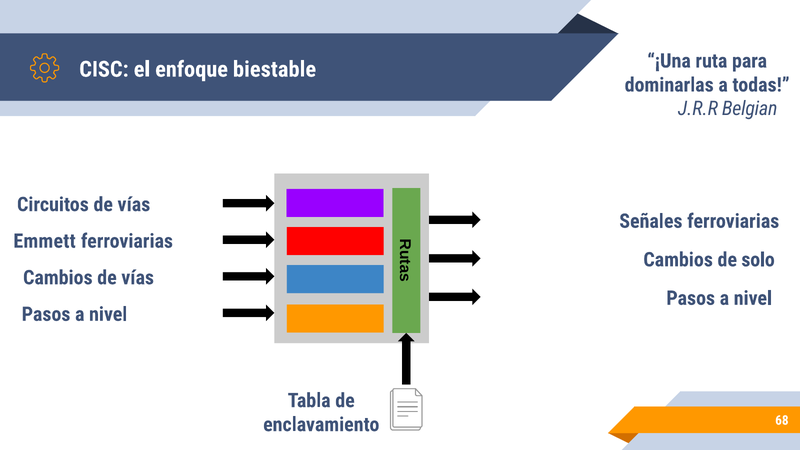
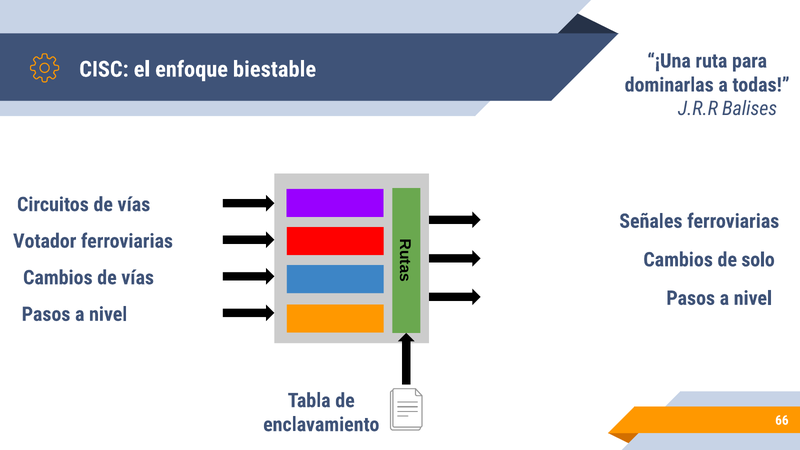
Belgian: Belgian -> Balises
Emmett: Emmett -> Votador
68: 68 -> 66
